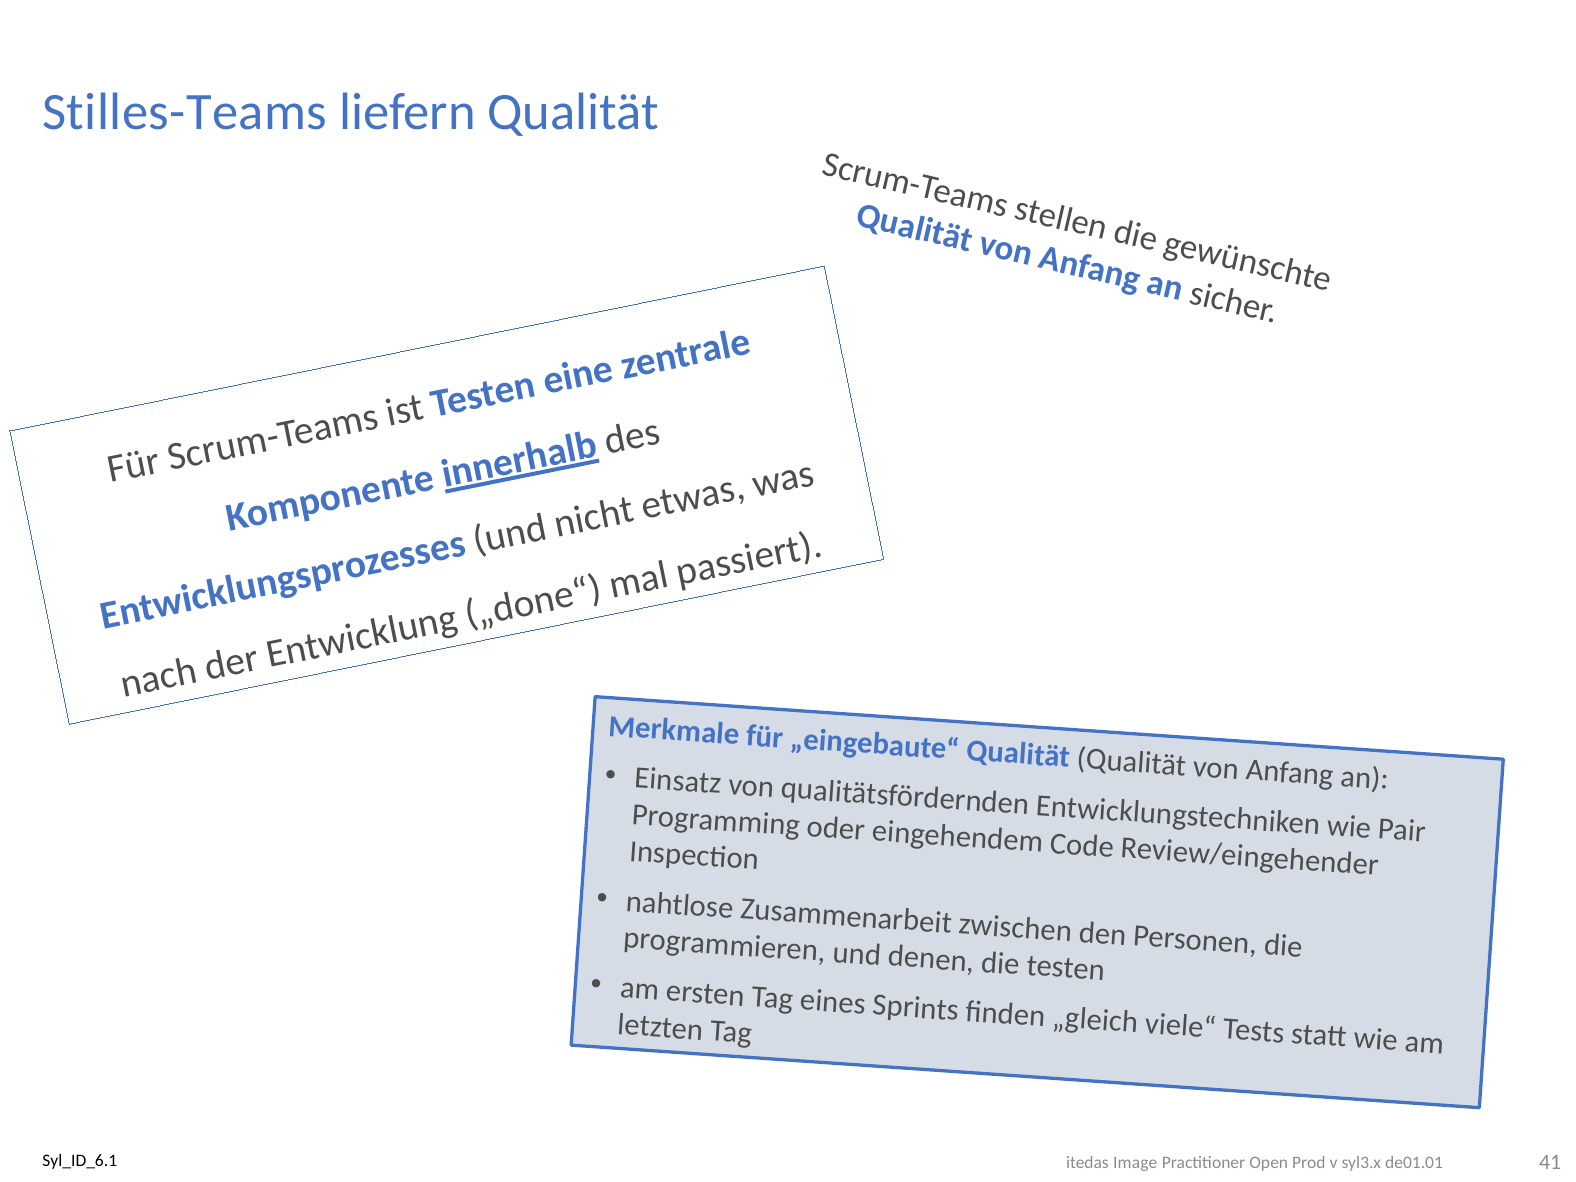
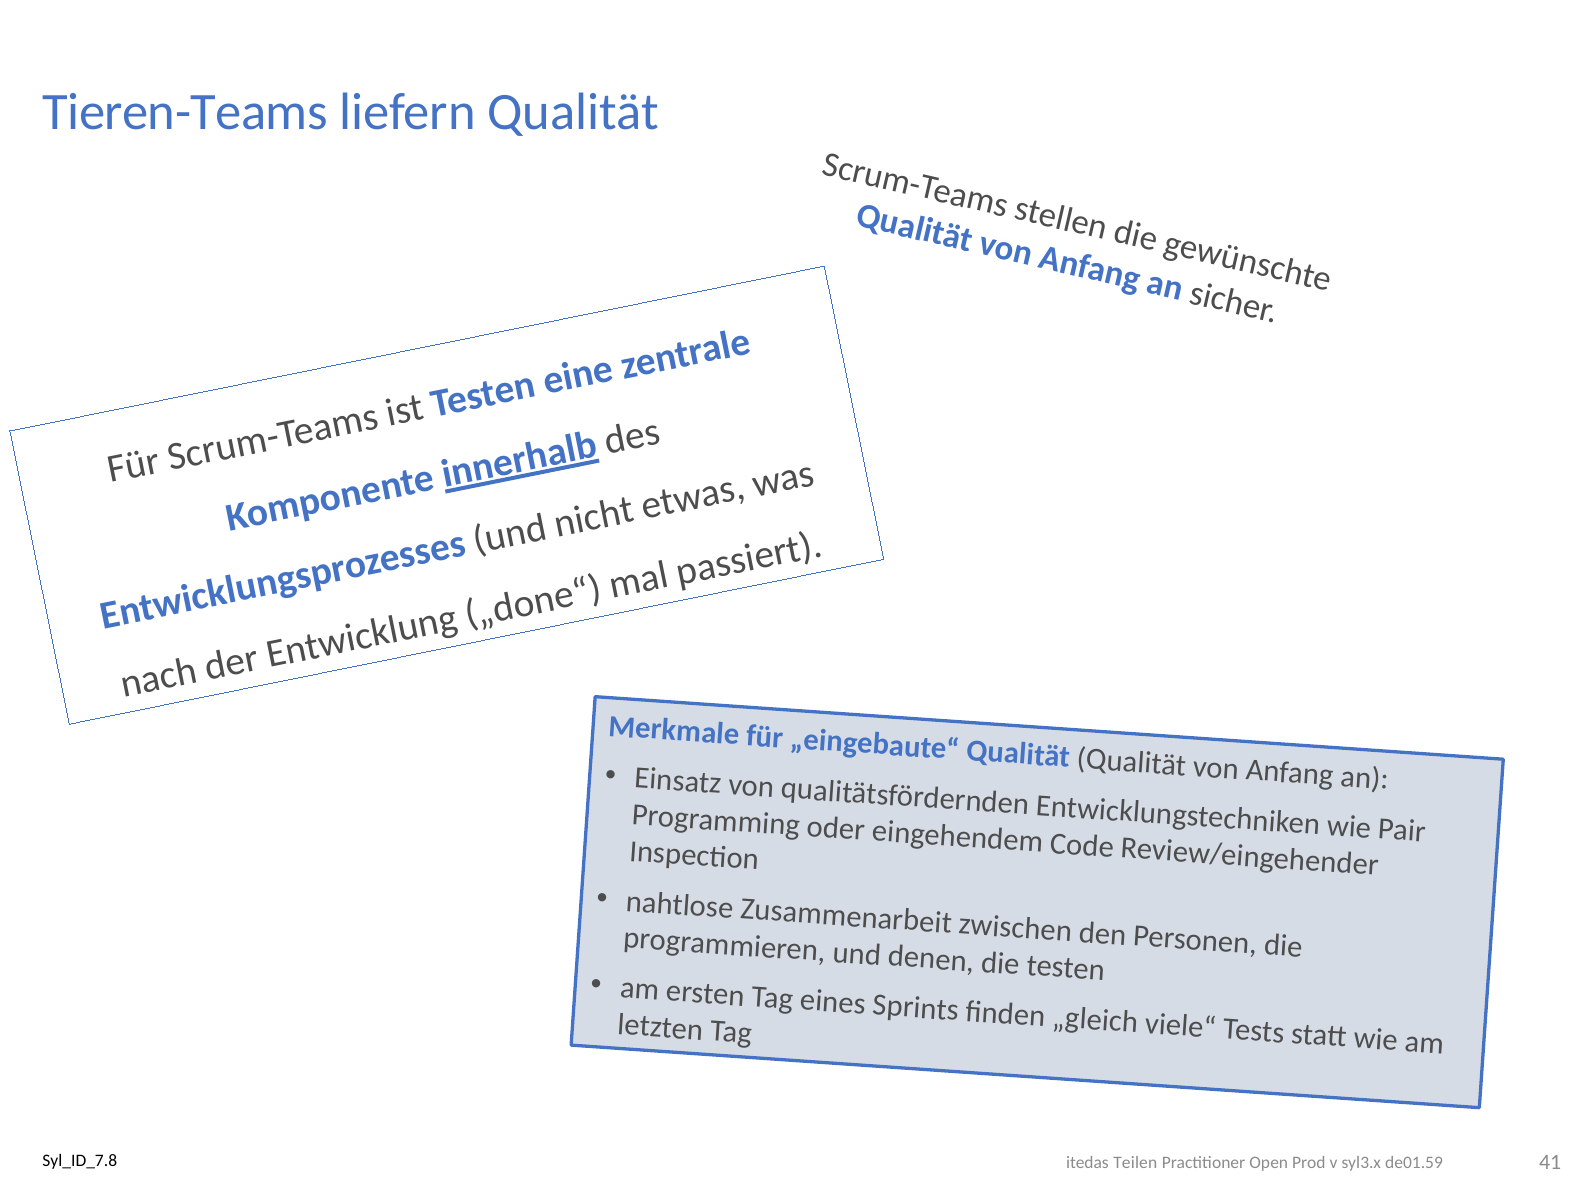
Stilles-Teams: Stilles-Teams -> Tieren-Teams
Syl_ID_6.1: Syl_ID_6.1 -> Syl_ID_7.8
Image: Image -> Teilen
de01.01: de01.01 -> de01.59
